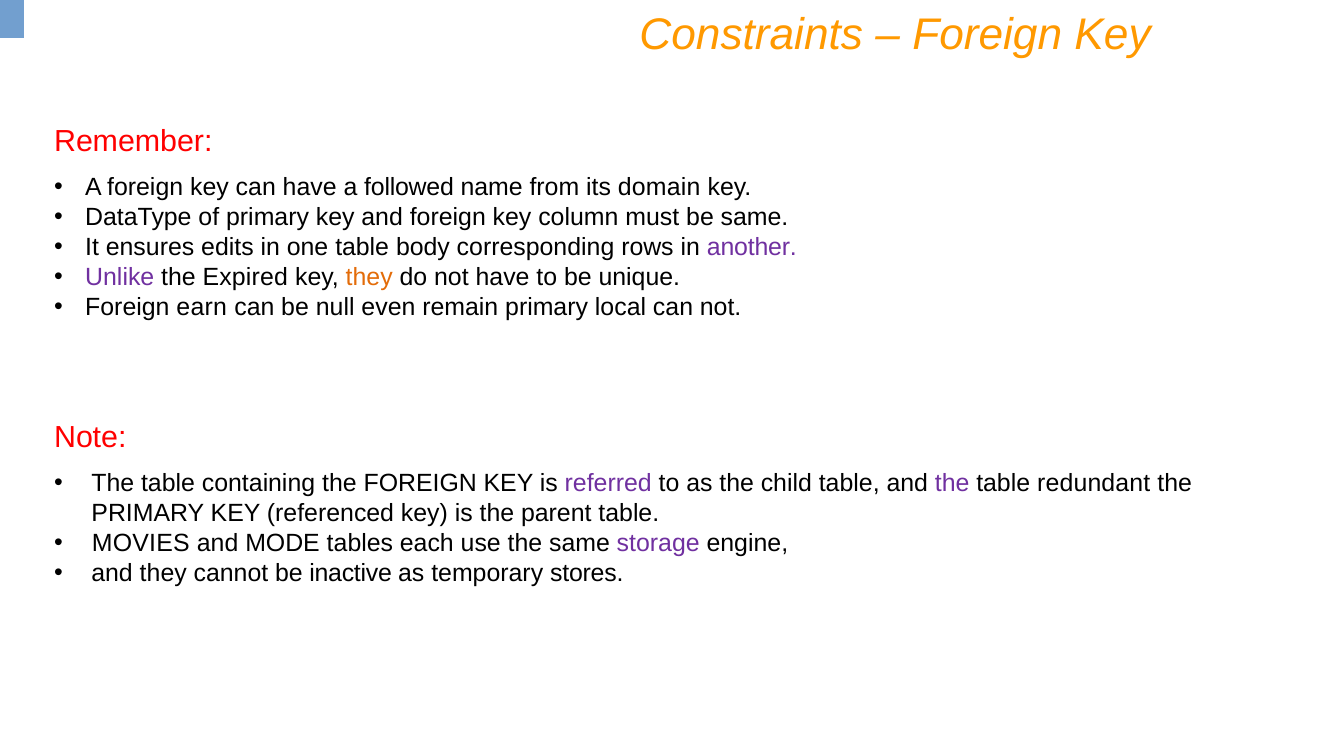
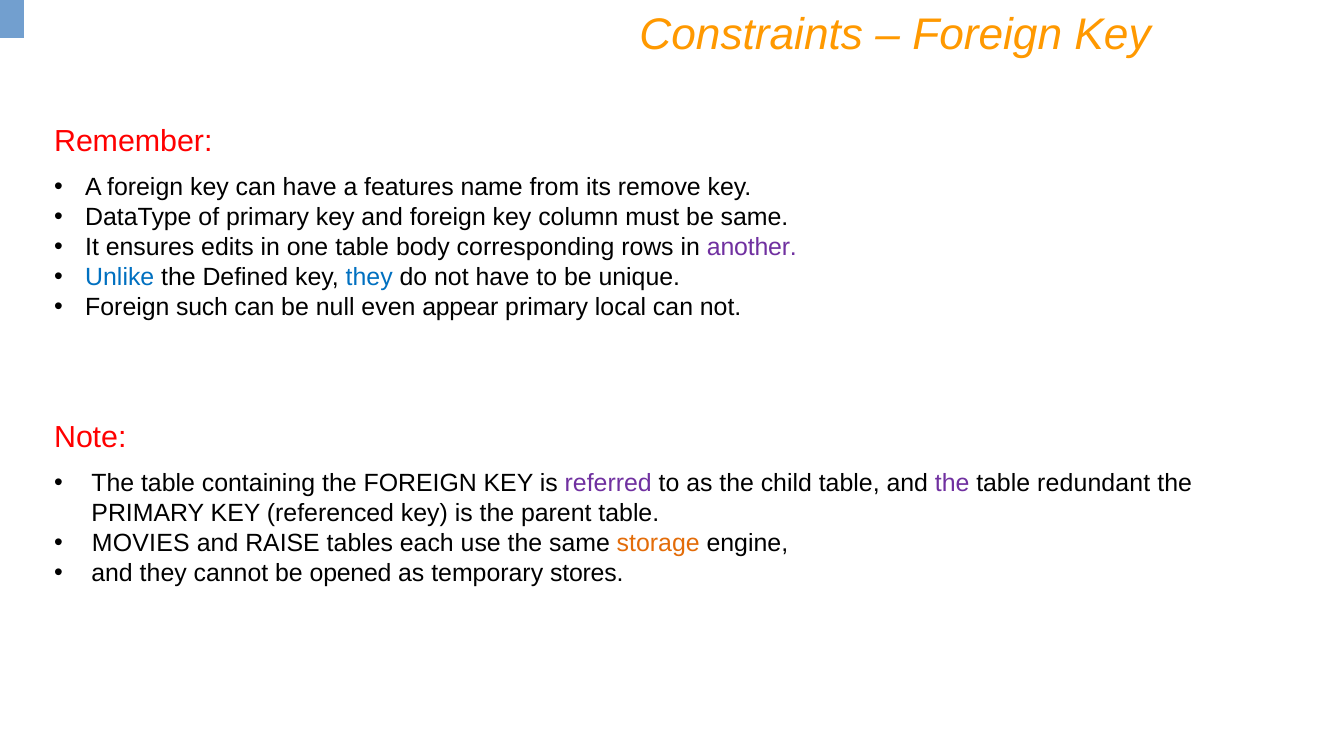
followed: followed -> features
domain: domain -> remove
Unlike colour: purple -> blue
Expired: Expired -> Defined
they at (369, 277) colour: orange -> blue
earn: earn -> such
remain: remain -> appear
MODE: MODE -> RAISE
storage colour: purple -> orange
inactive: inactive -> opened
